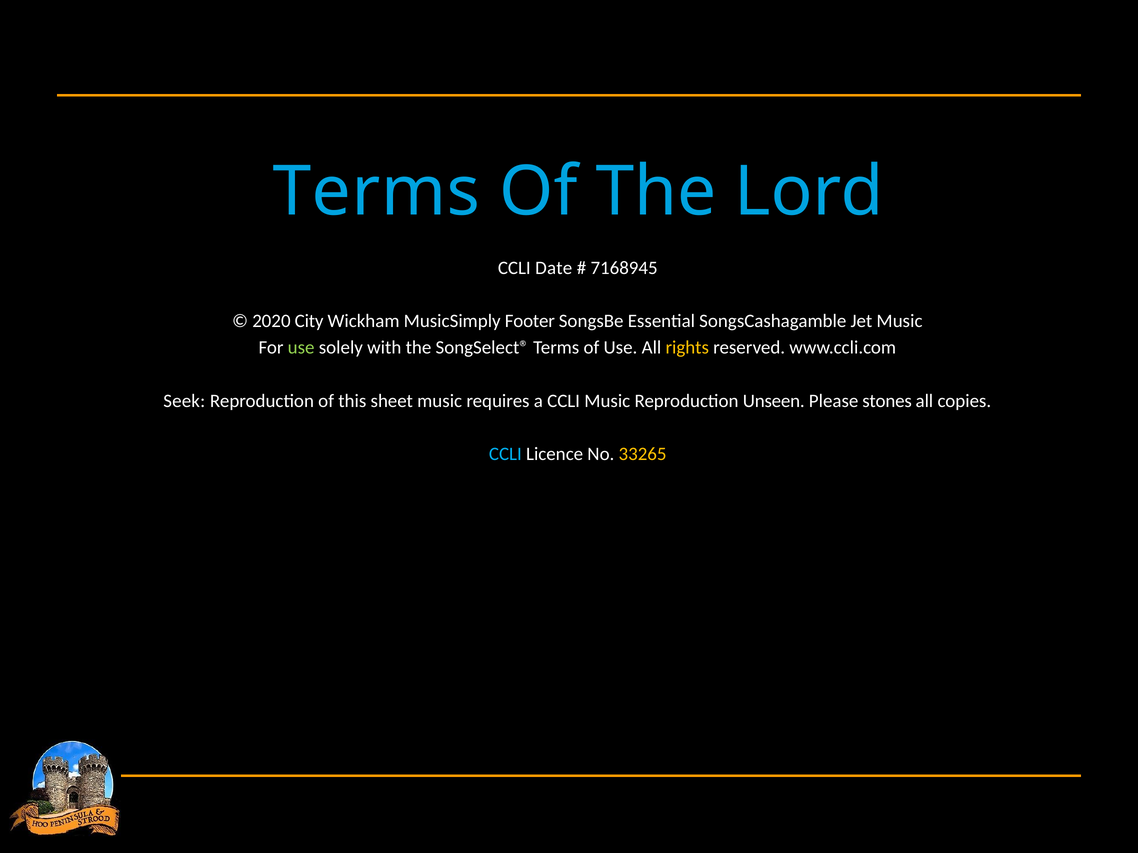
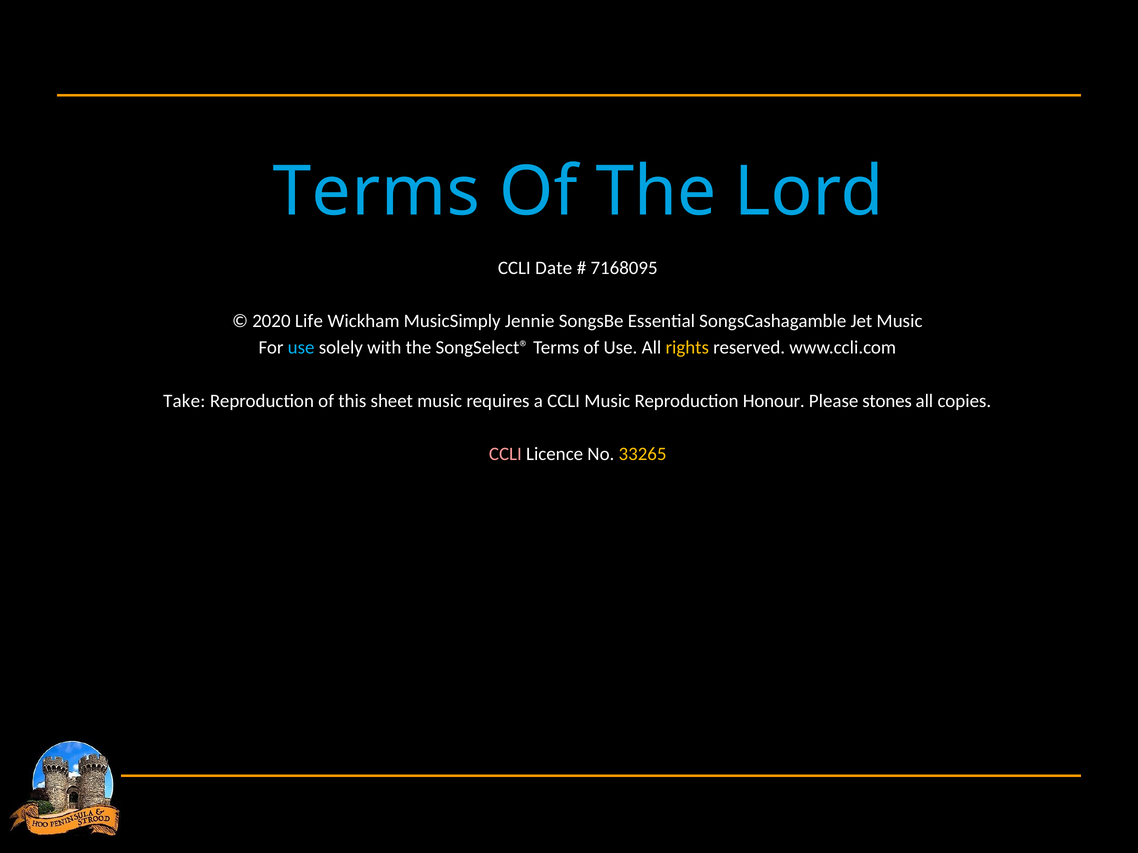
7168945: 7168945 -> 7168095
City: City -> Life
Footer: Footer -> Jennie
use at (301, 348) colour: light green -> light blue
Seek: Seek -> Take
Unseen: Unseen -> Honour
CCLI at (505, 454) colour: light blue -> pink
